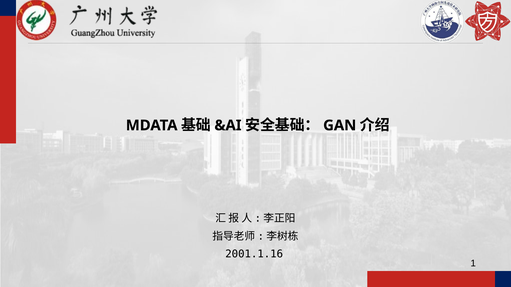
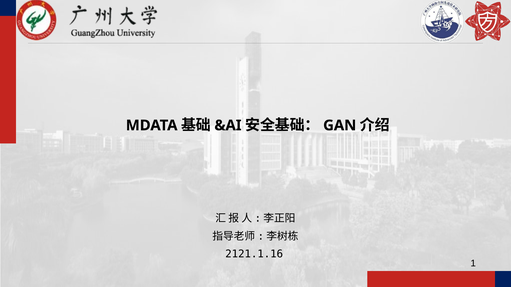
2001.1.16: 2001.1.16 -> 2121.1.16
